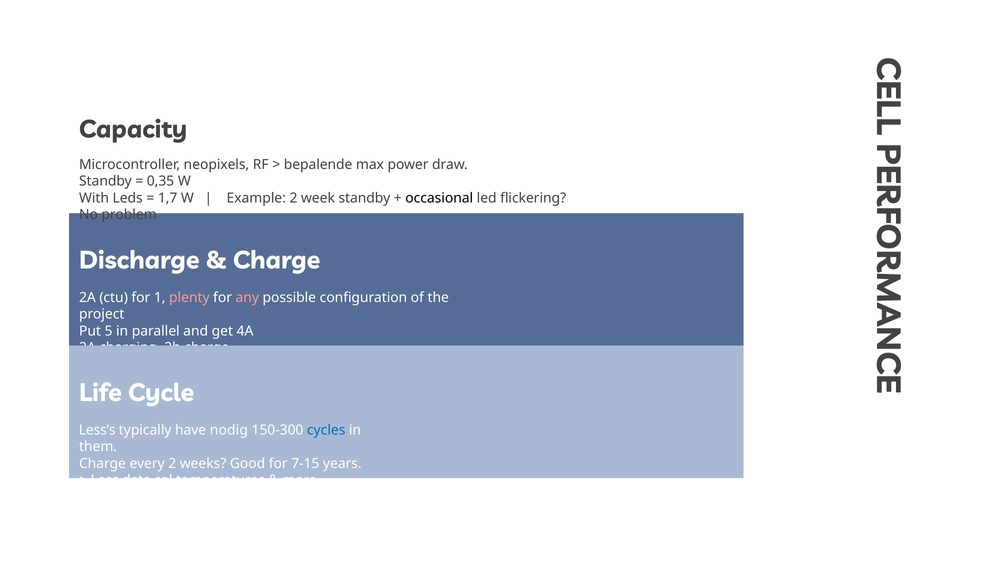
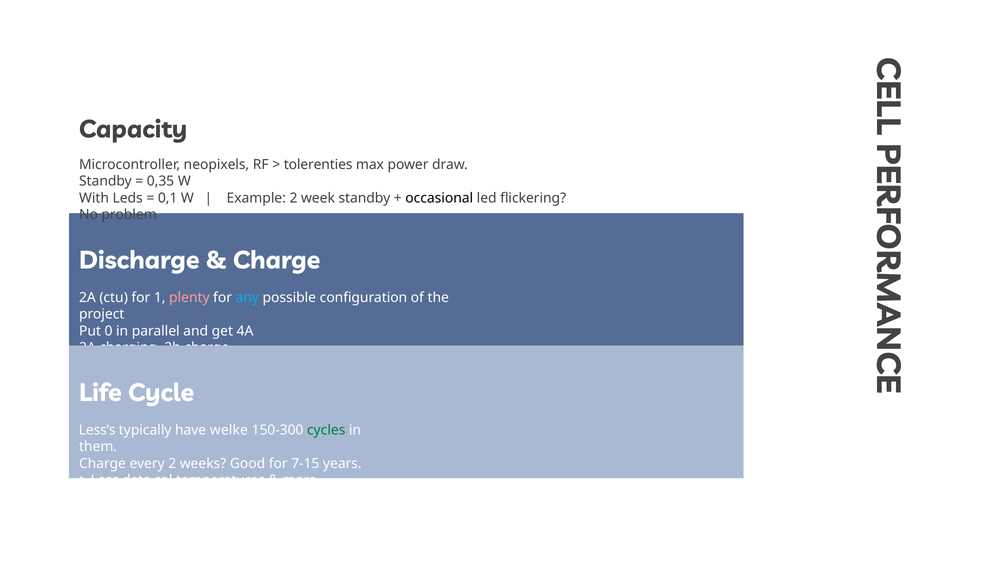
bepalende: bepalende -> tolerenties
1,7: 1,7 -> 0,1
any colour: pink -> light blue
5: 5 -> 0
nodig: nodig -> welke
cycles colour: blue -> green
